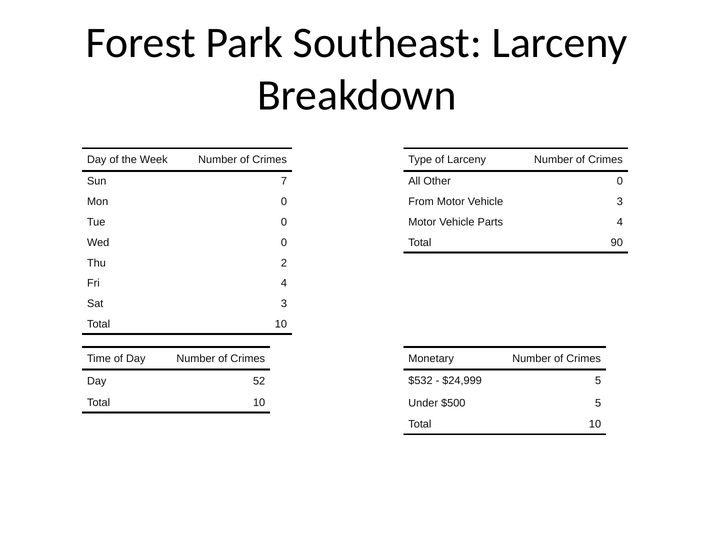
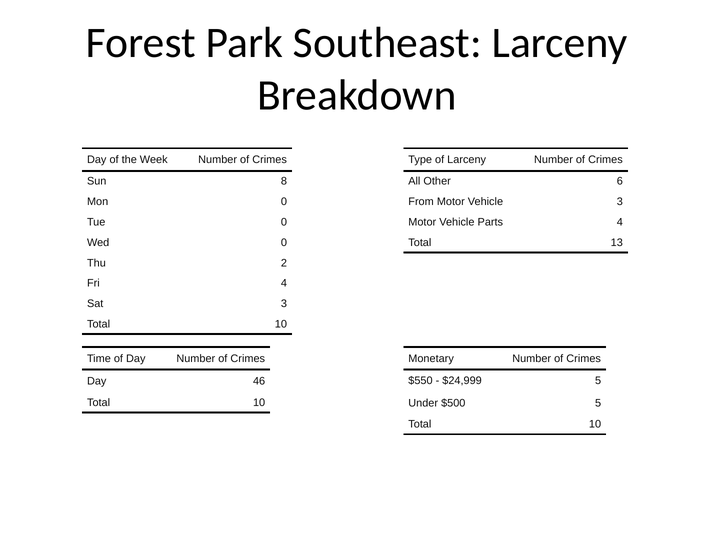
7: 7 -> 8
Other 0: 0 -> 6
90: 90 -> 13
$532: $532 -> $550
52: 52 -> 46
